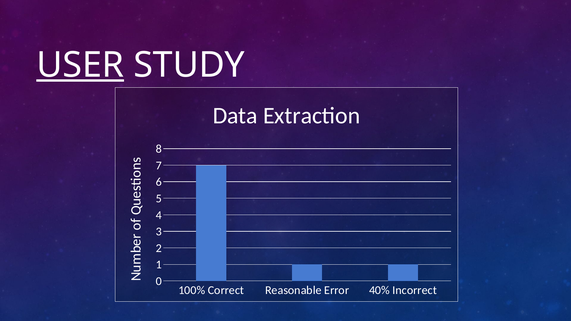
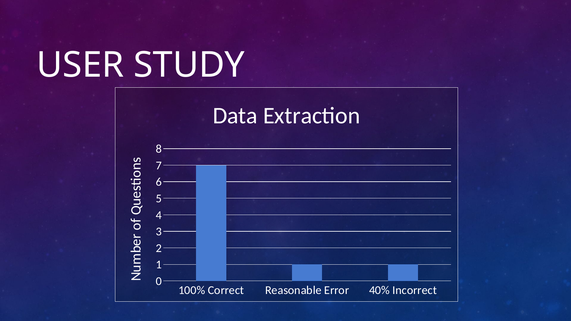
USER underline: present -> none
